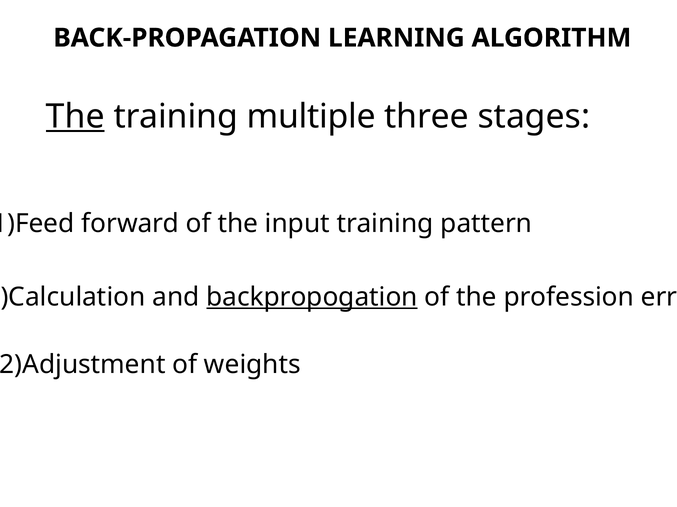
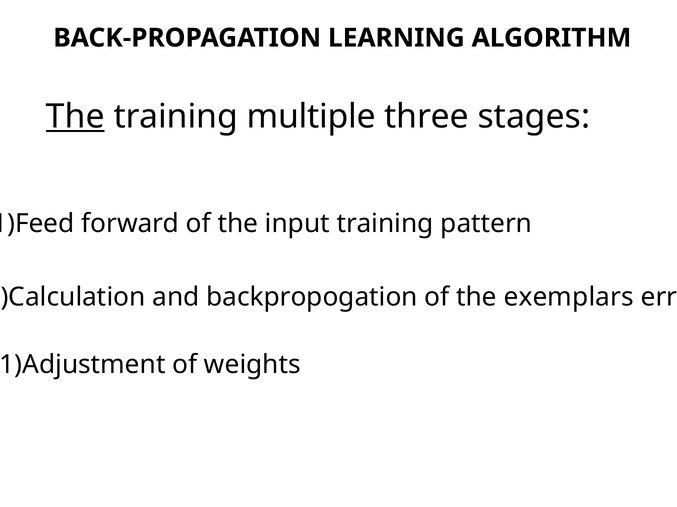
backpropogation underline: present -> none
profession: profession -> exemplars
2)Adjustment: 2)Adjustment -> 1)Adjustment
